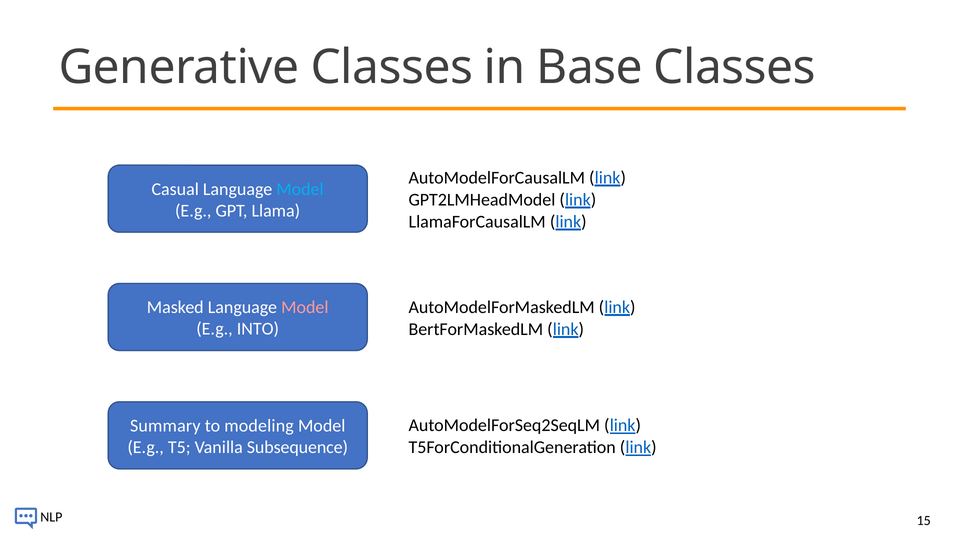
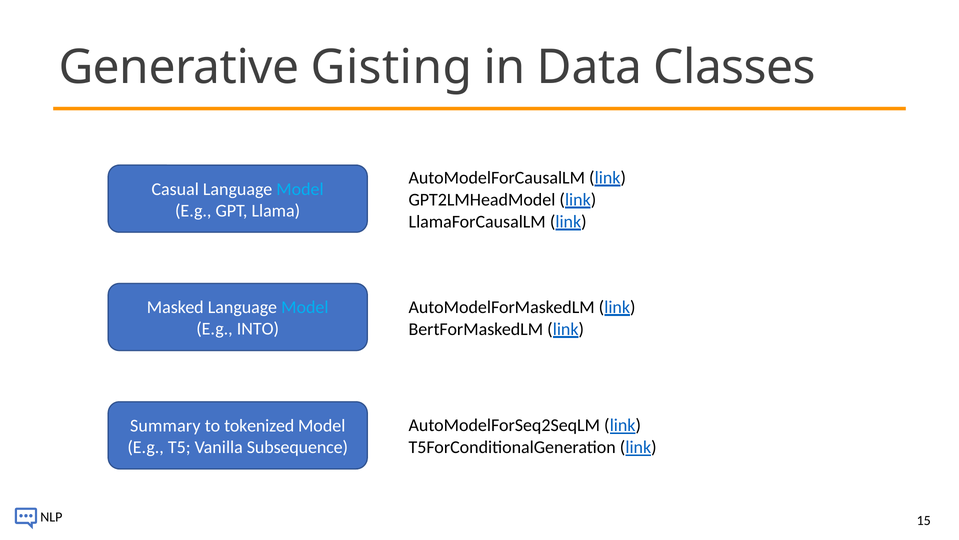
Generative Classes: Classes -> Gisting
Base: Base -> Data
Model at (305, 307) colour: pink -> light blue
modeling: modeling -> tokenized
